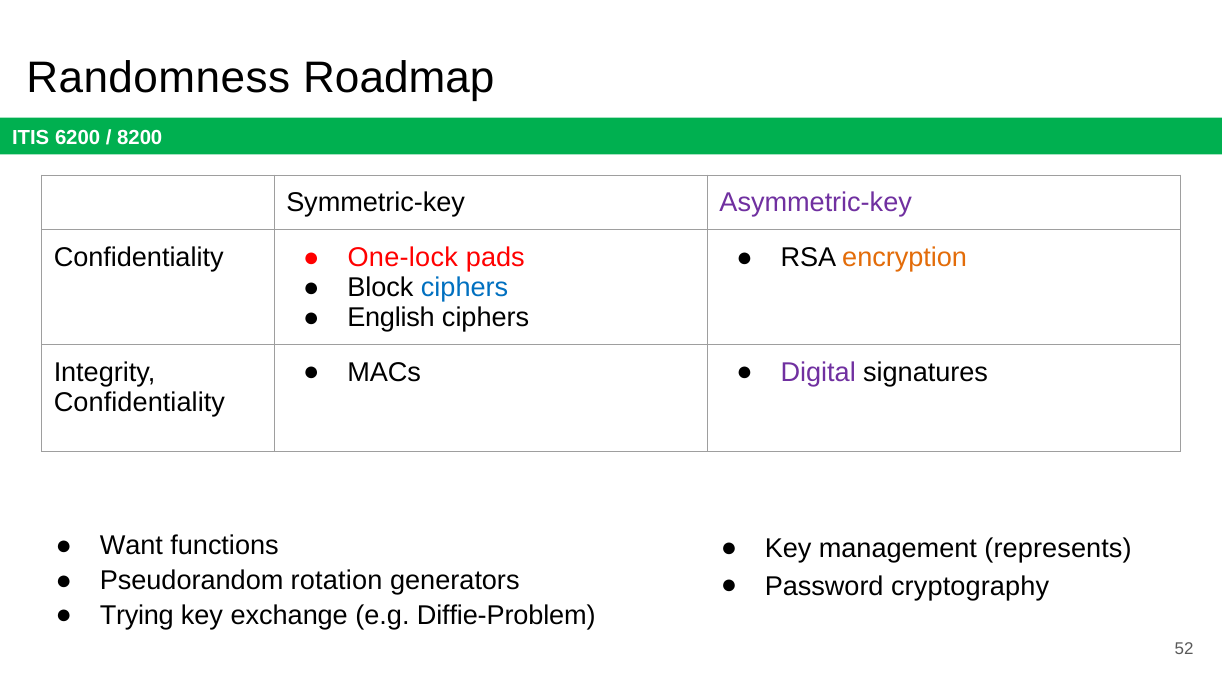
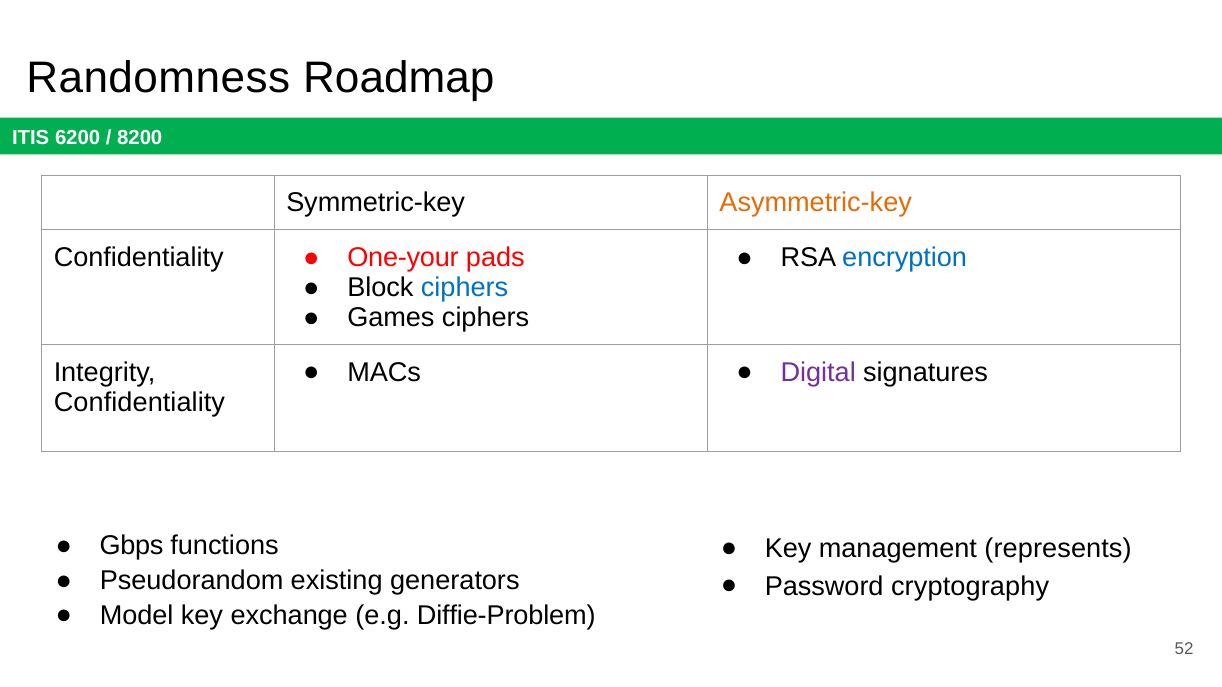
Asymmetric-key colour: purple -> orange
One-lock: One-lock -> One-your
encryption colour: orange -> blue
English: English -> Games
Want: Want -> Gbps
rotation: rotation -> existing
Trying: Trying -> Model
